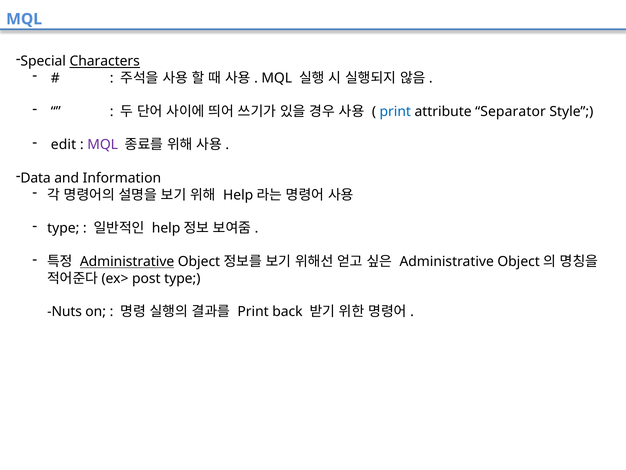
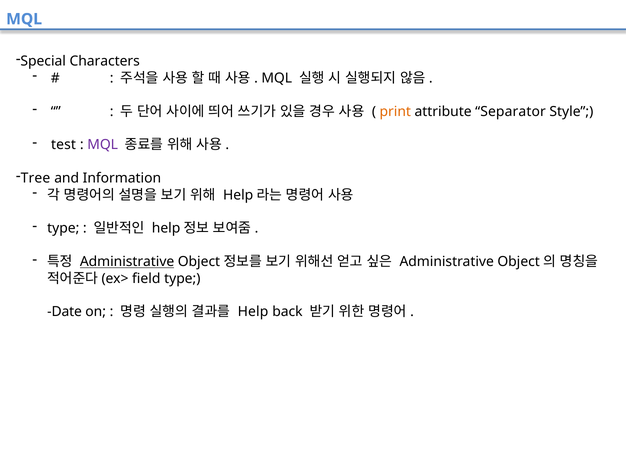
Characters underline: present -> none
print at (395, 111) colour: blue -> orange
edit: edit -> test
Data: Data -> Tree
post: post -> field
Nuts: Nuts -> Date
Print at (253, 312): Print -> Help
